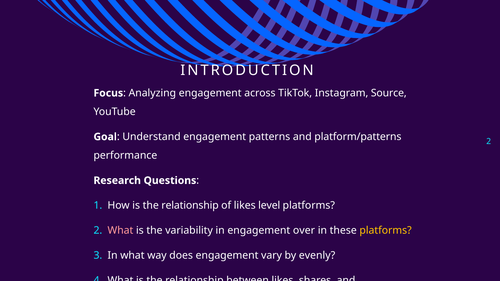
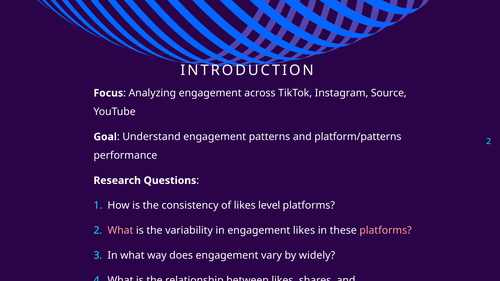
How is the relationship: relationship -> consistency
engagement over: over -> likes
platforms at (386, 231) colour: yellow -> pink
evenly: evenly -> widely
